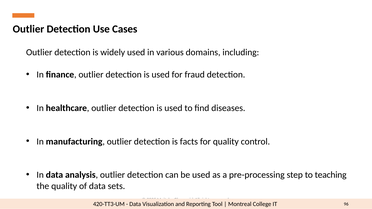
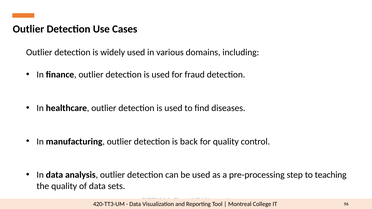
facts: facts -> back
